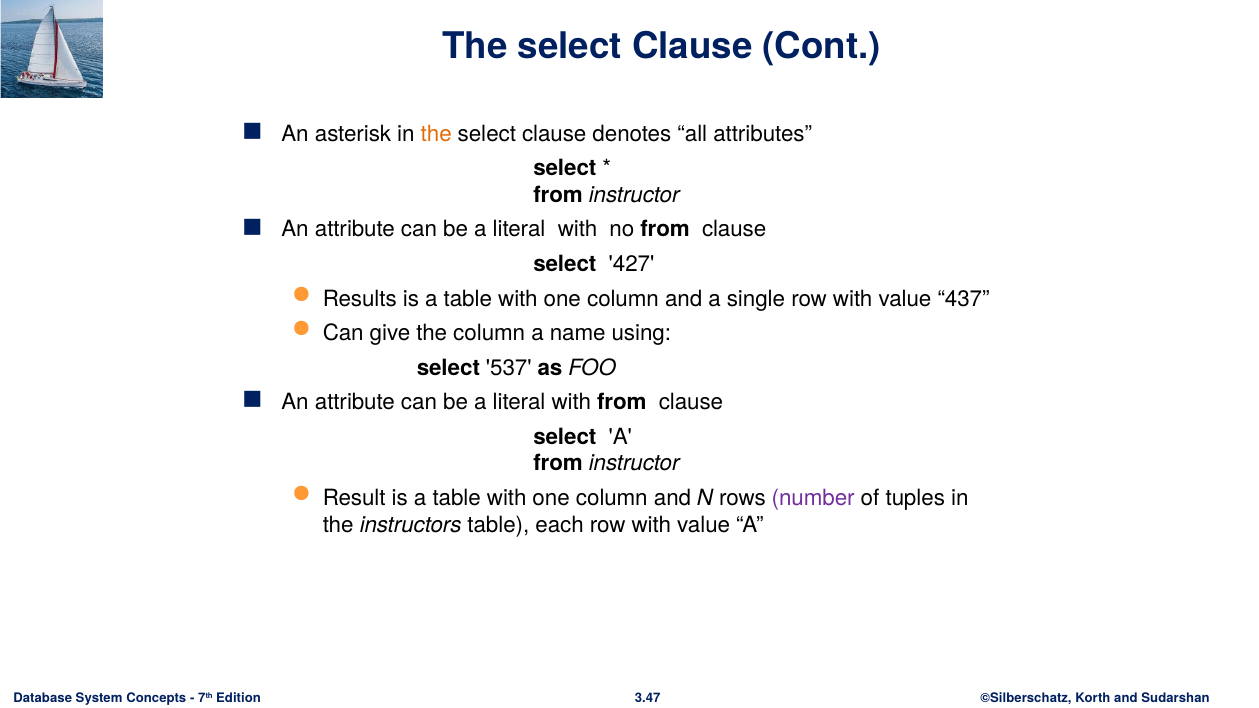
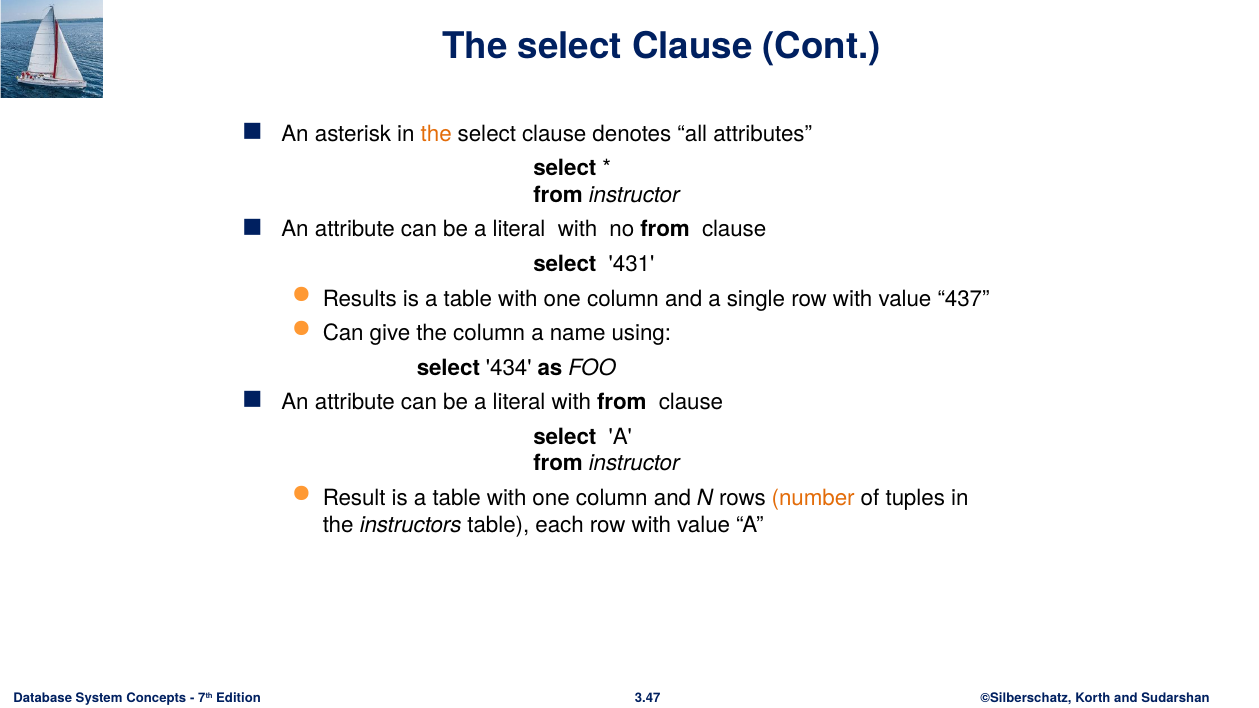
427: 427 -> 431
537: 537 -> 434
number colour: purple -> orange
